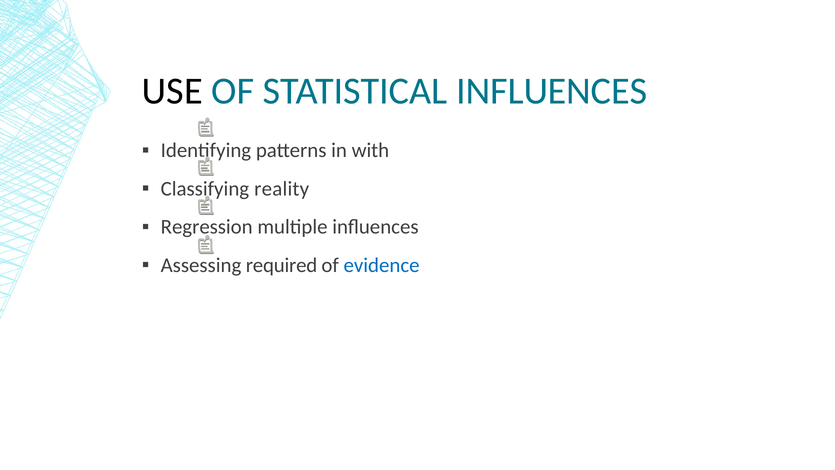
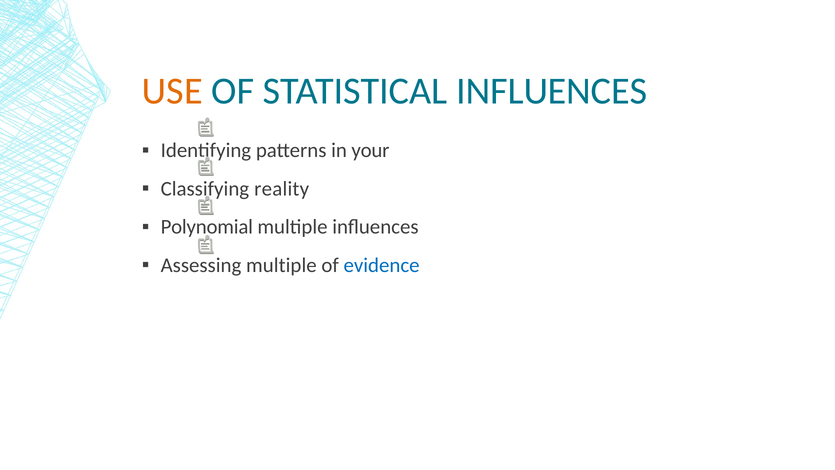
USE colour: black -> orange
with: with -> your
Regression: Regression -> Polynomial
Assessing required: required -> multiple
